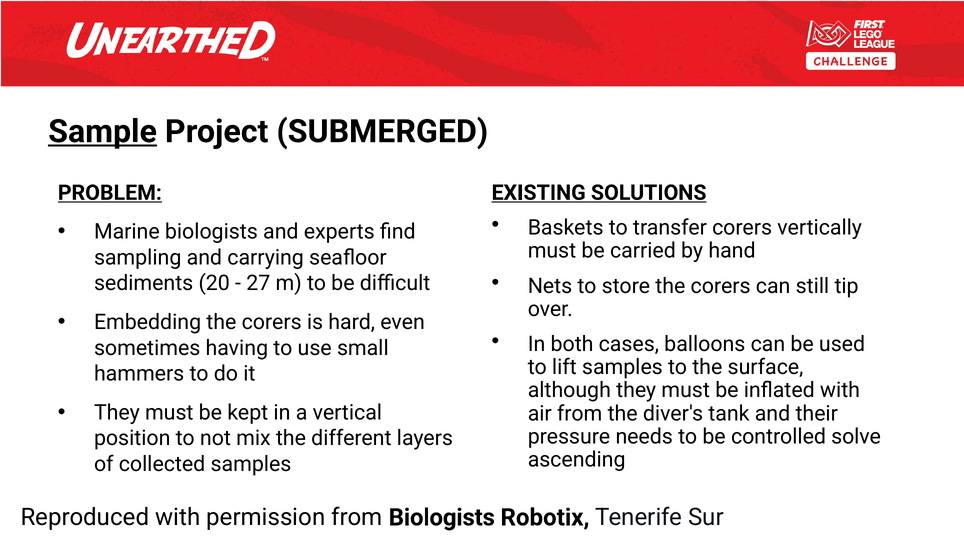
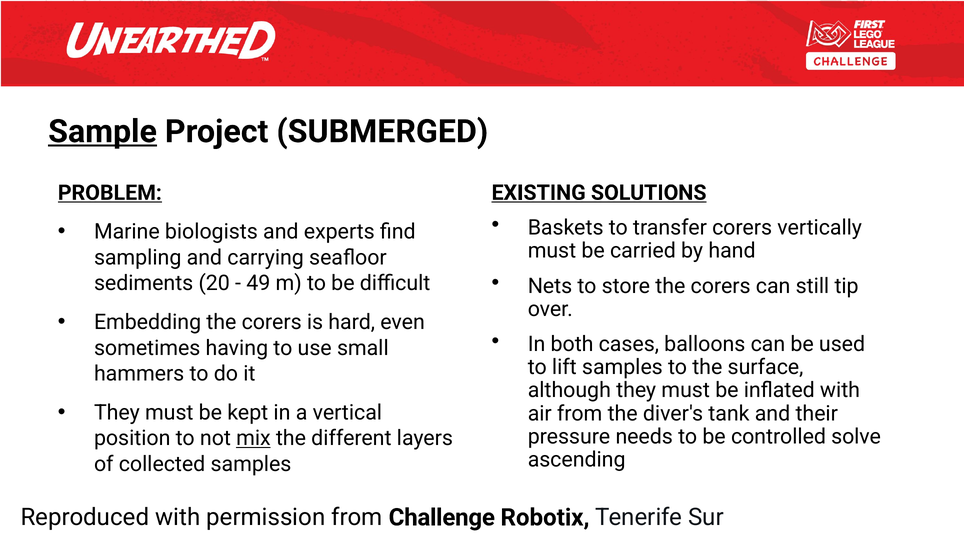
27: 27 -> 49
mix underline: none -> present
from Biologists: Biologists -> Challenge
